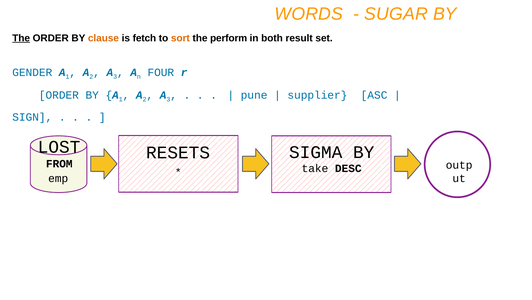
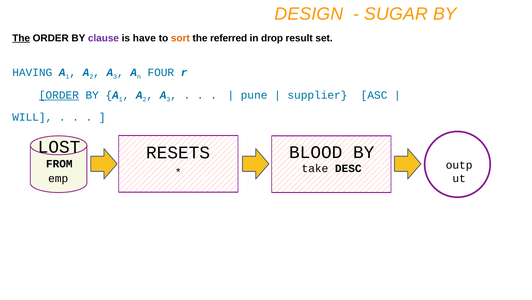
WORDS: WORDS -> DESIGN
clause colour: orange -> purple
fetch: fetch -> have
perform: perform -> referred
both: both -> drop
GENDER: GENDER -> HAVING
ORDER at (59, 95) underline: none -> present
SIGN: SIGN -> WILL
SIGMA: SIGMA -> BLOOD
